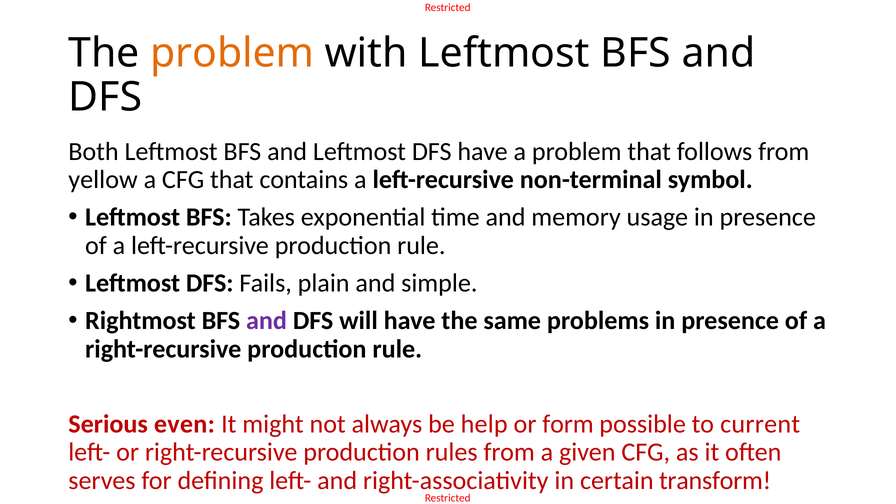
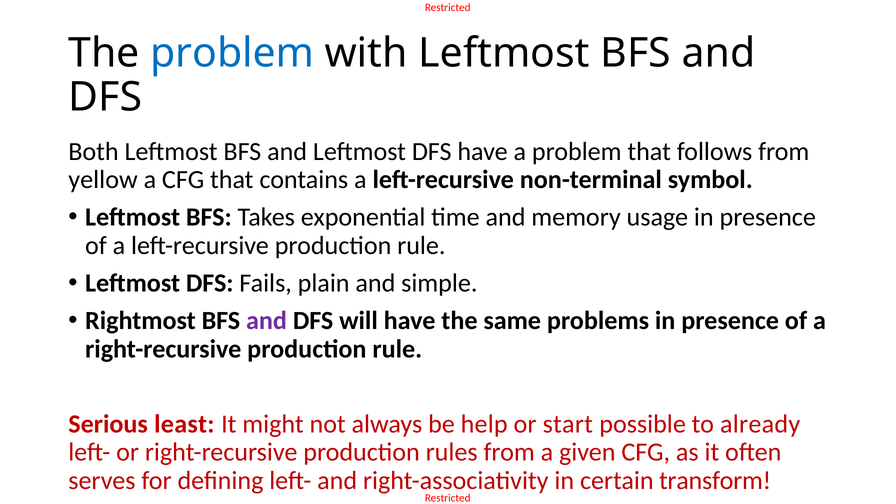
problem at (232, 53) colour: orange -> blue
even: even -> least
form: form -> start
current: current -> already
